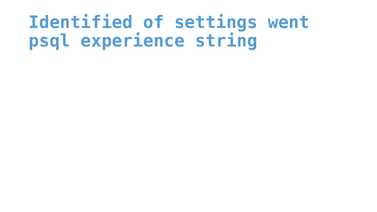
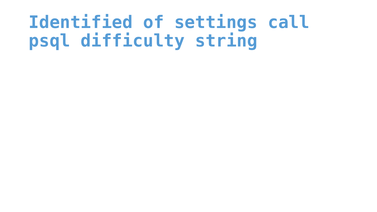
went: went -> call
experience: experience -> difficulty
